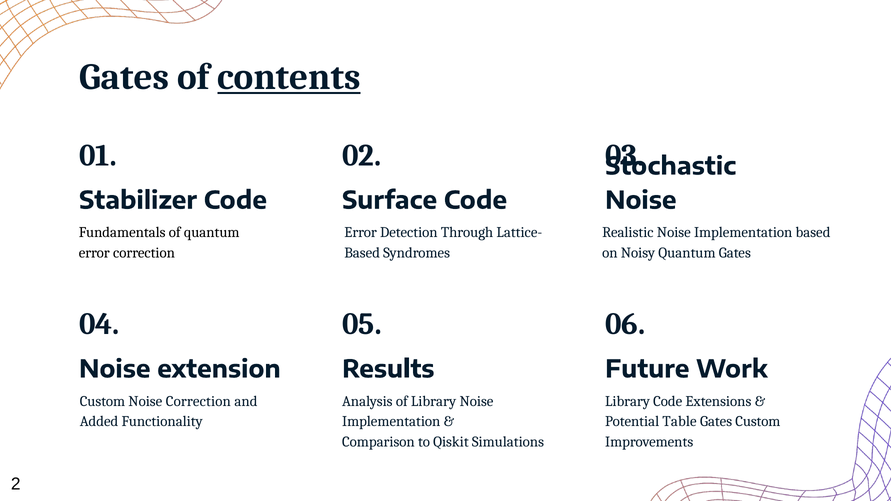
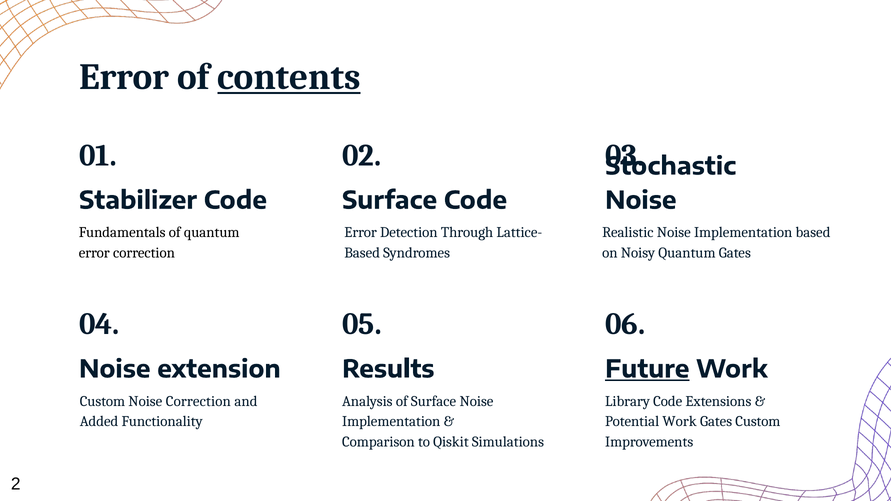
Gates at (124, 77): Gates -> Error
Future underline: none -> present
of Library: Library -> Surface
Potential Table: Table -> Work
